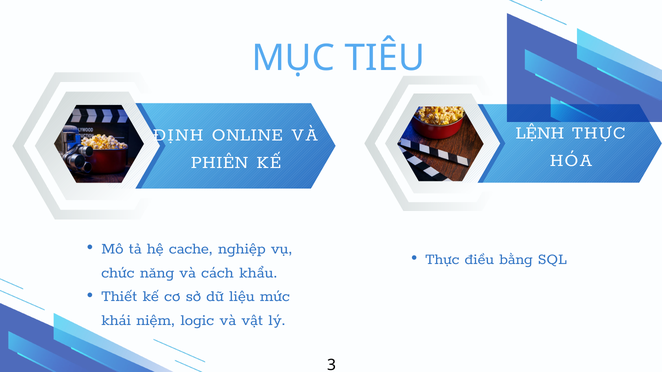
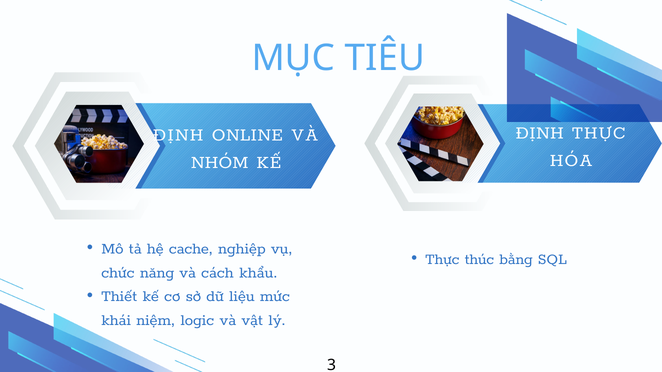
LỆNH at (540, 132): LỆNH -> ĐỊNH
PHIÊN: PHIÊN -> NHÓM
điều: điều -> thúc
